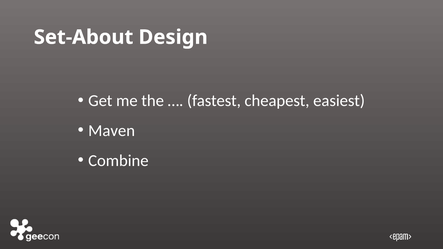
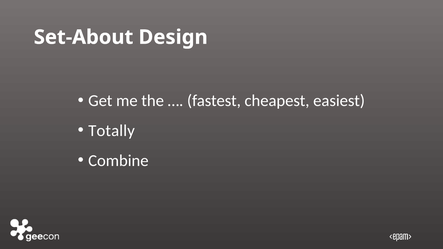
Maven: Maven -> Totally
